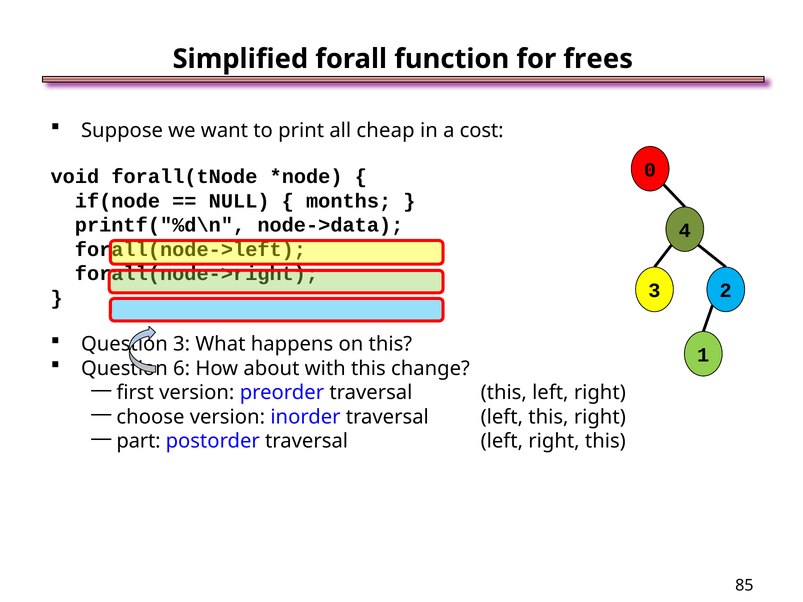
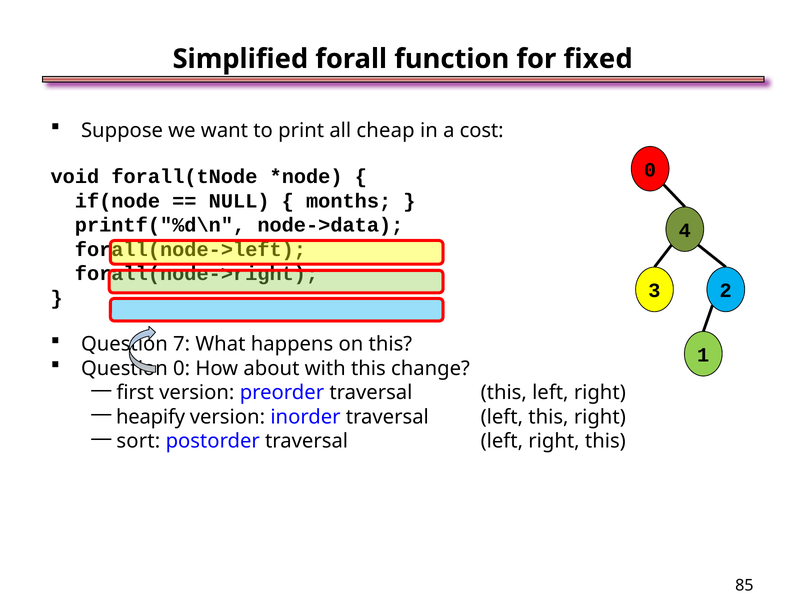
frees: frees -> fixed
3 at (182, 344): 3 -> 7
6 at (182, 369): 6 -> 0
choose: choose -> heapify
part: part -> sort
